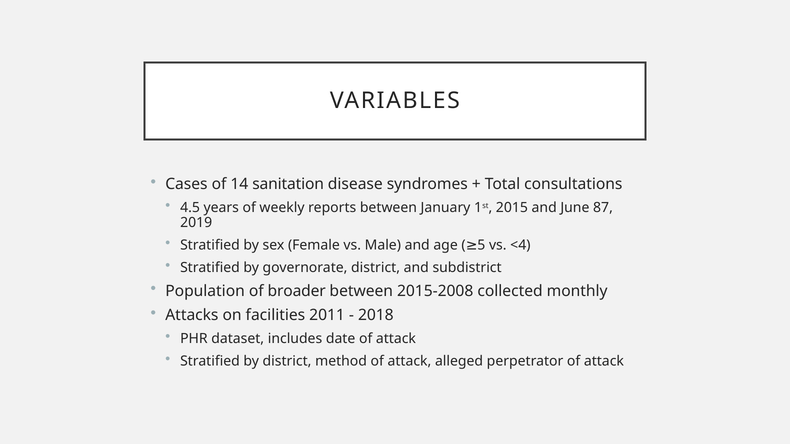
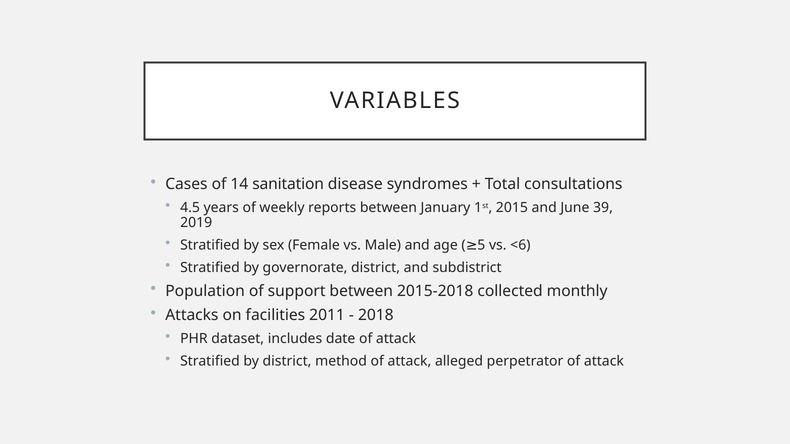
87: 87 -> 39
<4: <4 -> <6
broader: broader -> support
2015-2008: 2015-2008 -> 2015-2018
